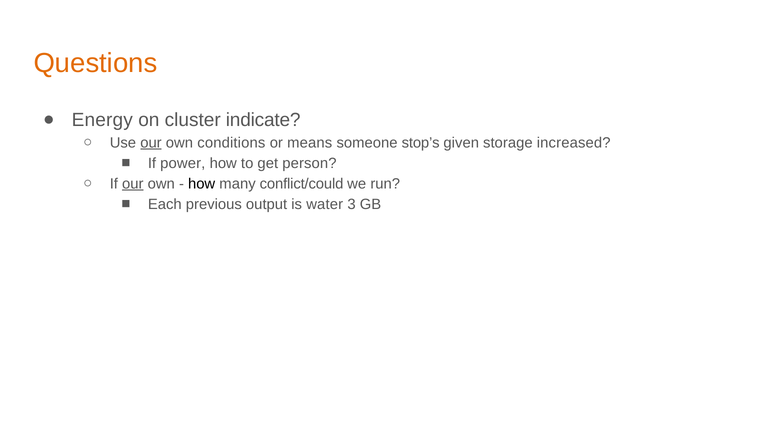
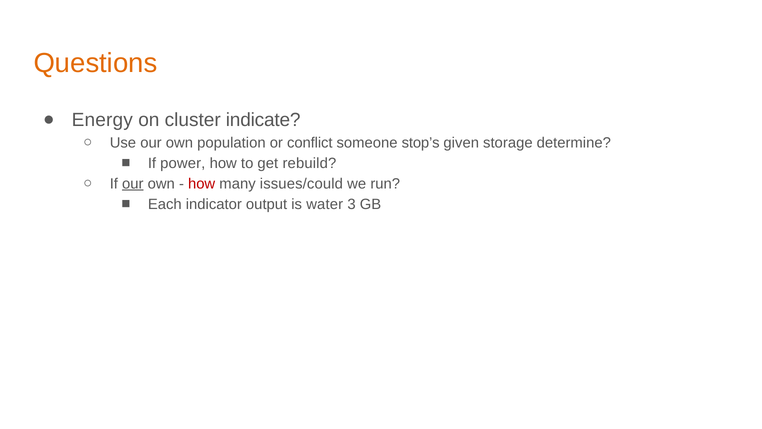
our at (151, 143) underline: present -> none
conditions: conditions -> population
means: means -> conflict
increased: increased -> determine
person: person -> rebuild
how at (202, 184) colour: black -> red
conflict/could: conflict/could -> issues/could
previous: previous -> indicator
